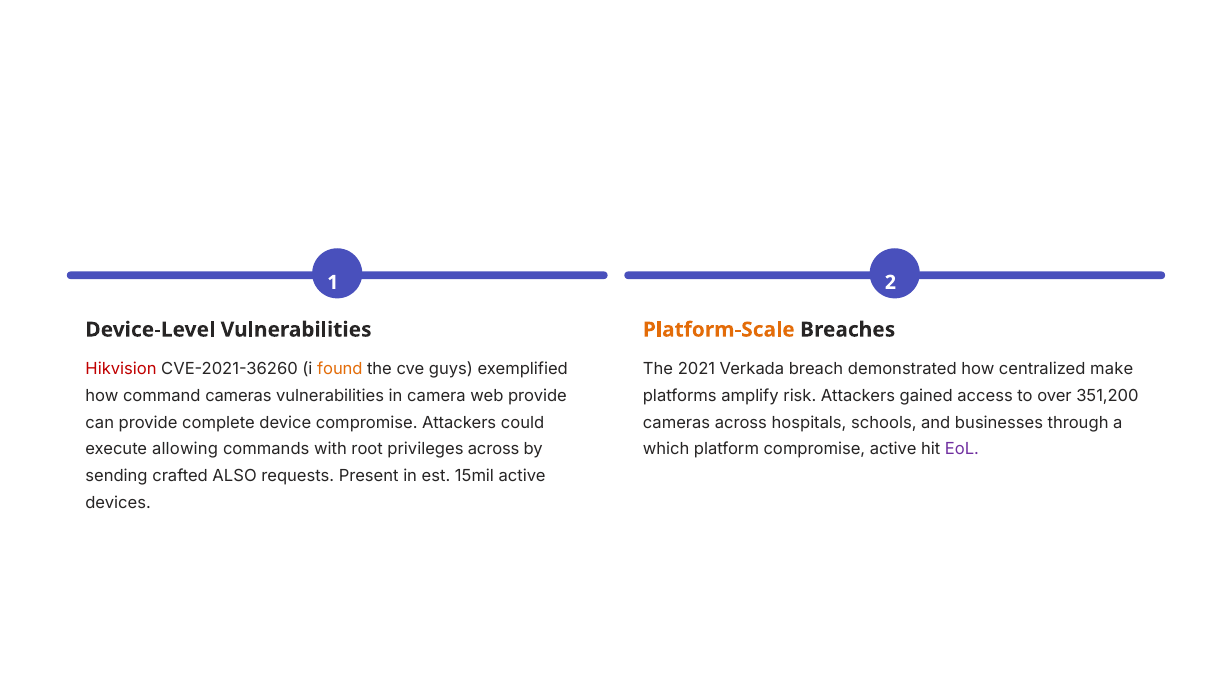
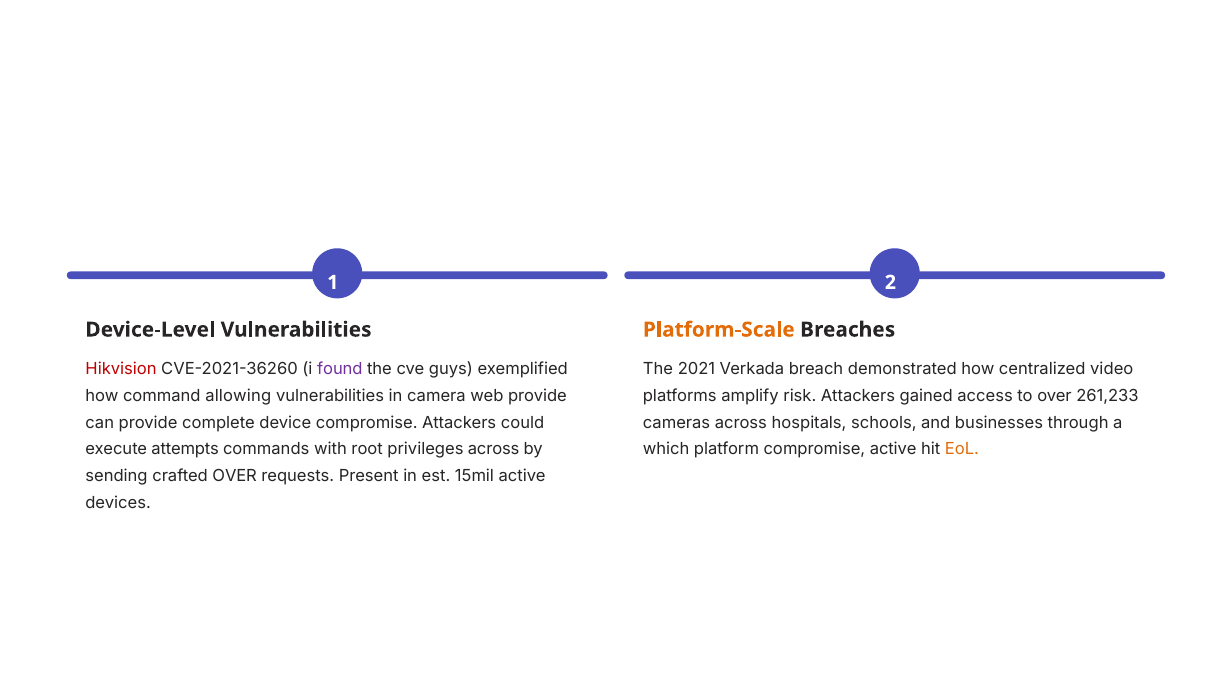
found colour: orange -> purple
make: make -> video
command cameras: cameras -> allowing
351,200: 351,200 -> 261,233
allowing: allowing -> attempts
EoL colour: purple -> orange
crafted ALSO: ALSO -> OVER
